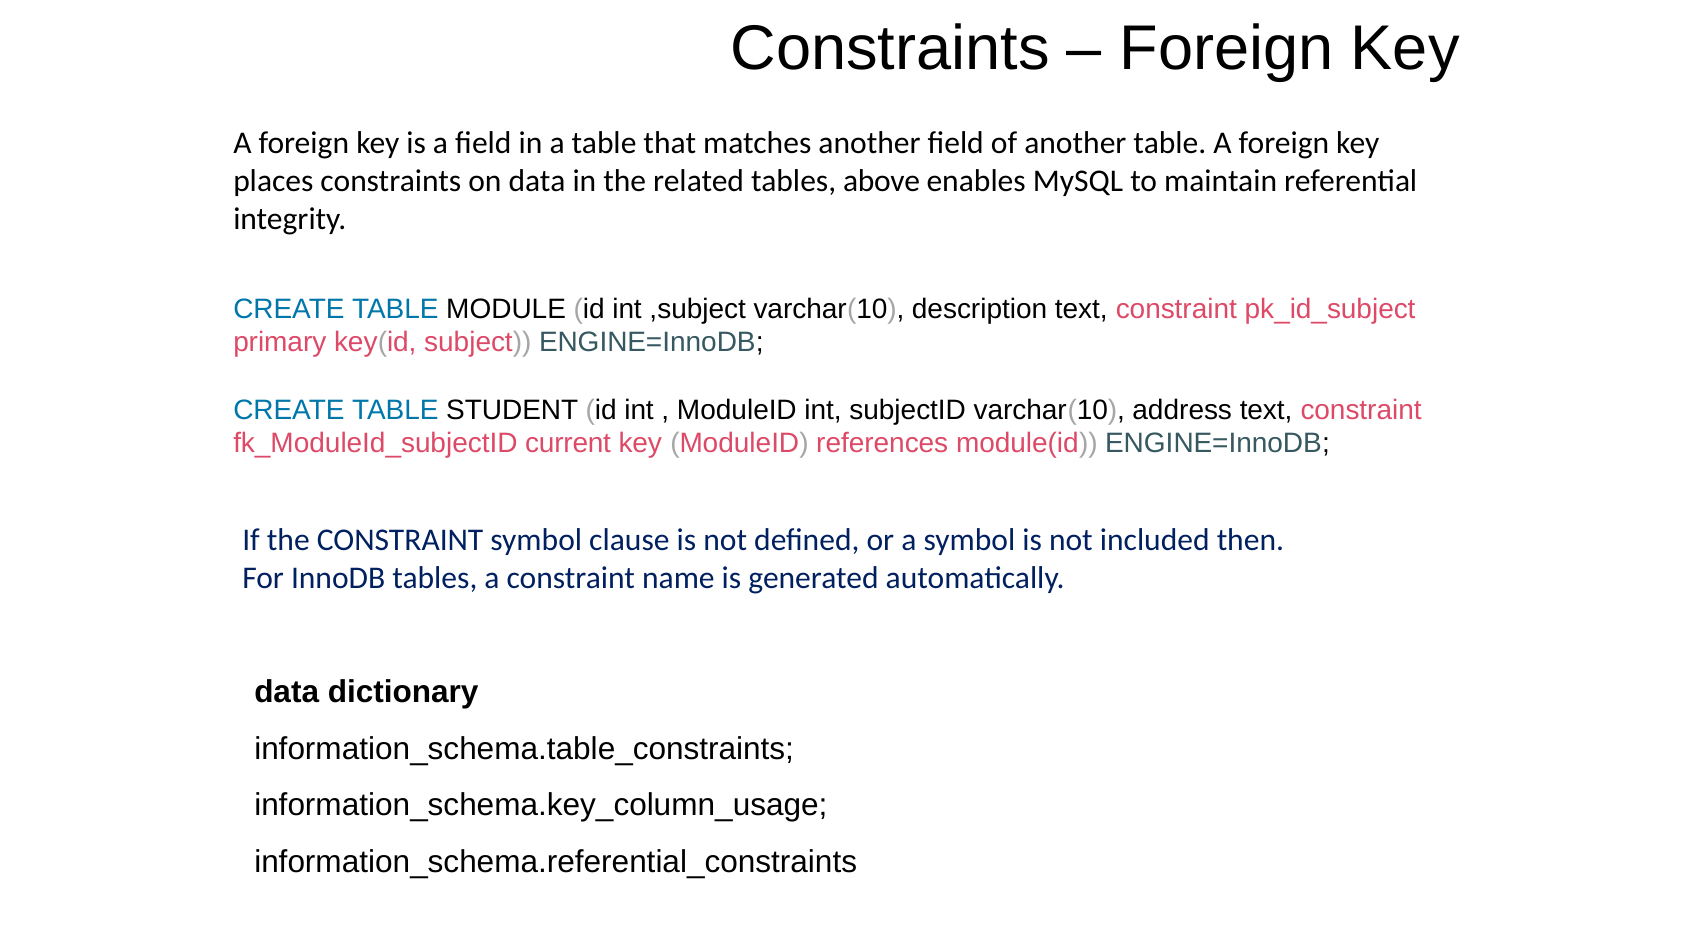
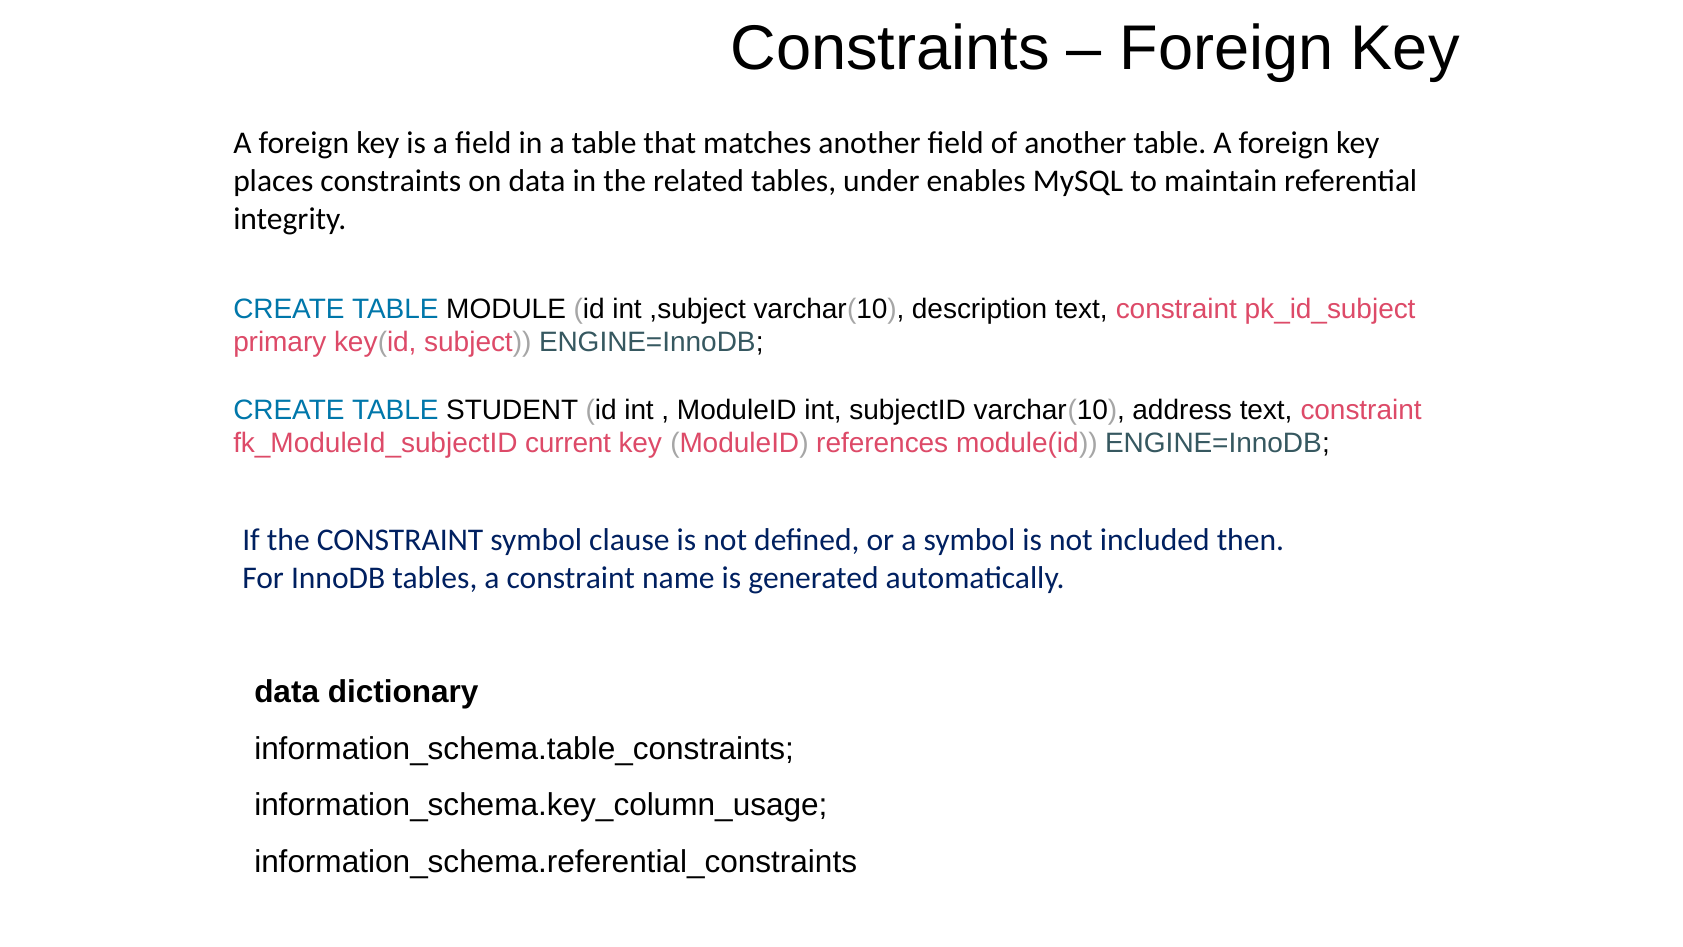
above: above -> under
